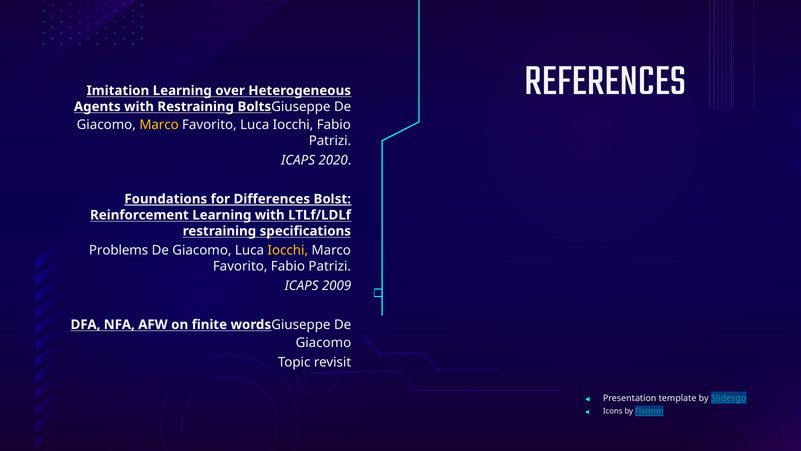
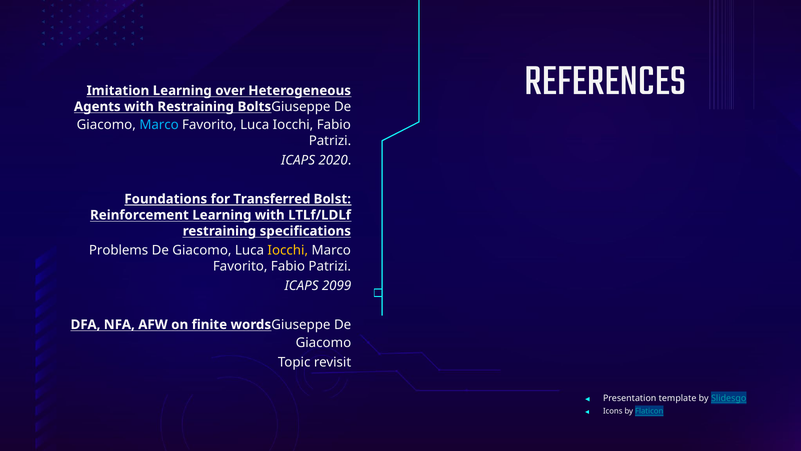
Marco at (159, 125) colour: yellow -> light blue
Differences: Differences -> Transferred
2009: 2009 -> 2099
